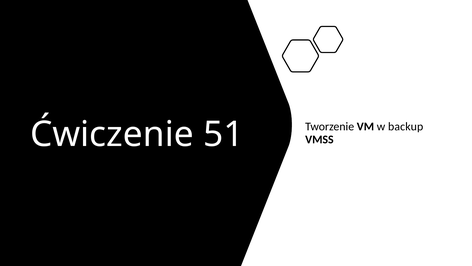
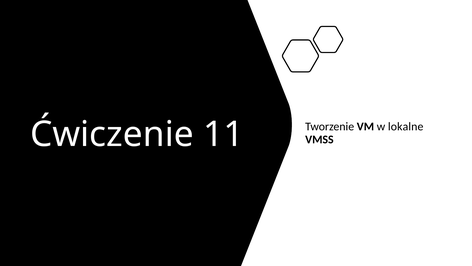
51: 51 -> 11
backup: backup -> lokalne
